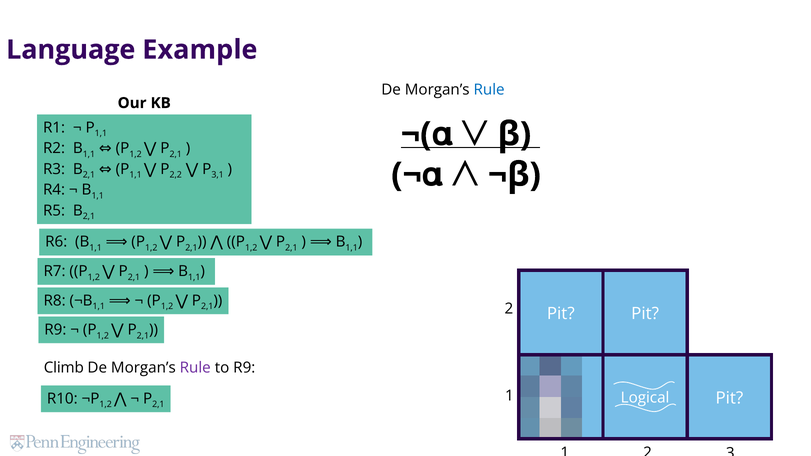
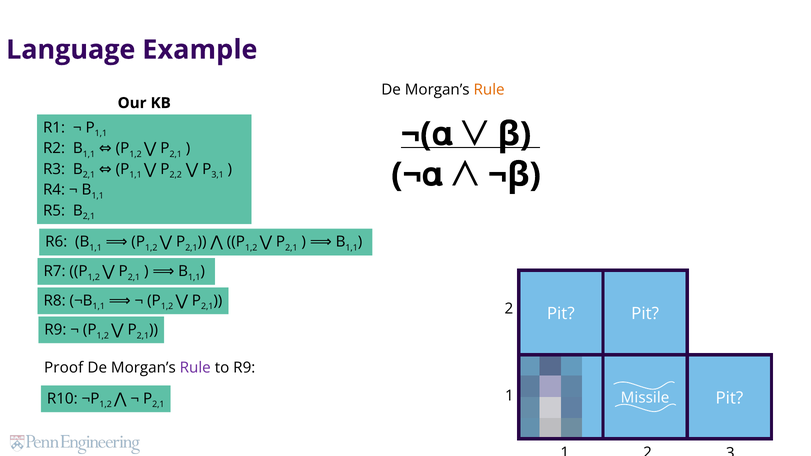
Rule at (489, 90) colour: blue -> orange
Climb: Climb -> Proof
Logical: Logical -> Missile
